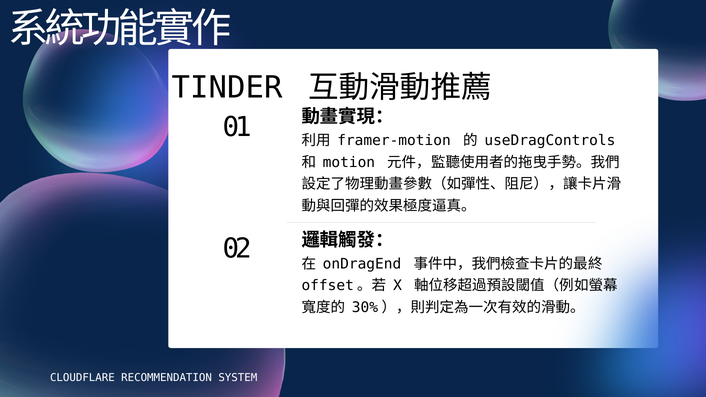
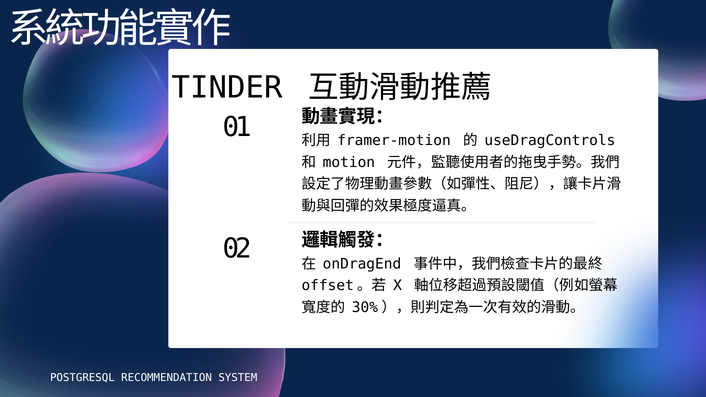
CLOUDFLARE: CLOUDFLARE -> POSTGRESQL
